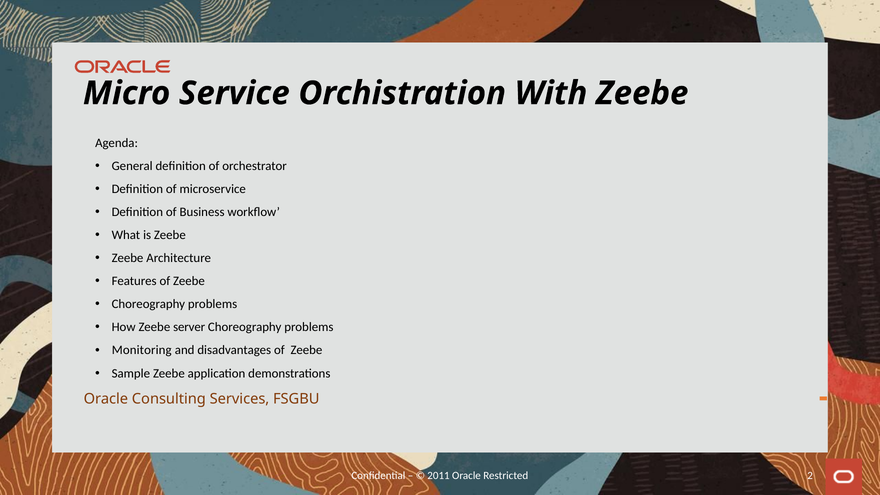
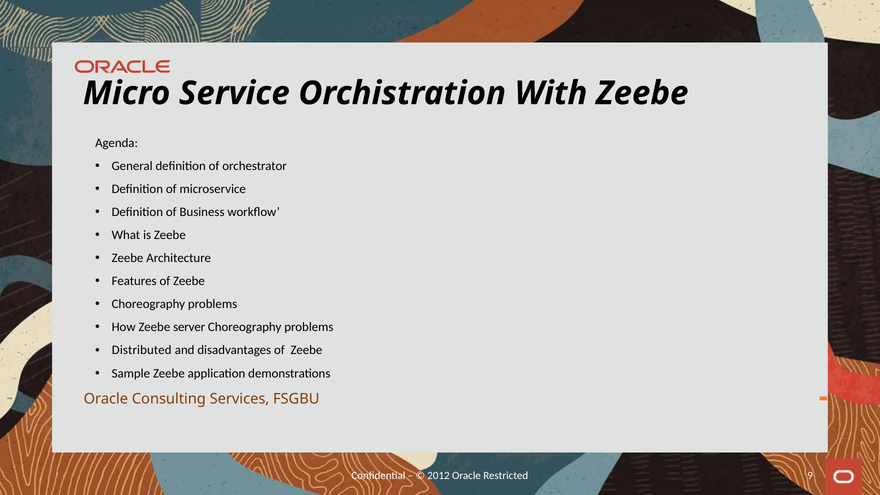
Monitoring: Monitoring -> Distributed
2011: 2011 -> 2012
2: 2 -> 9
